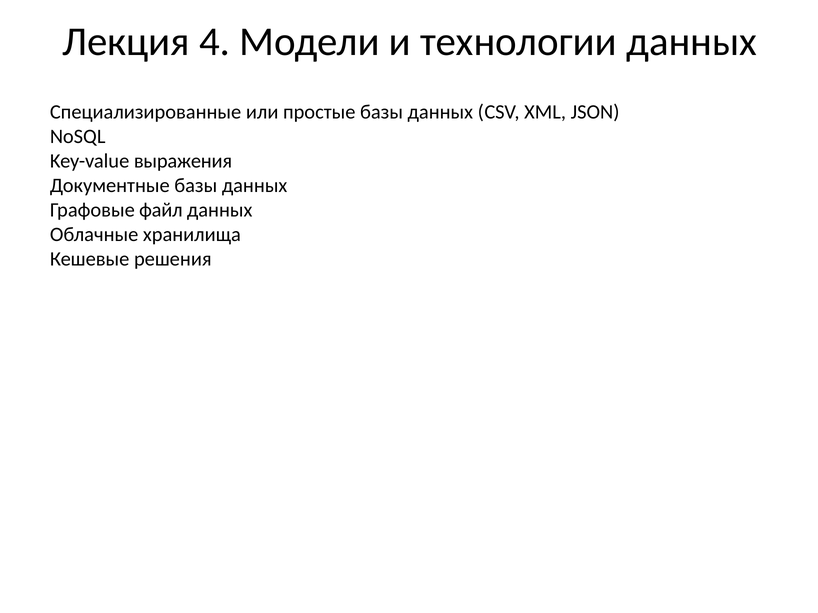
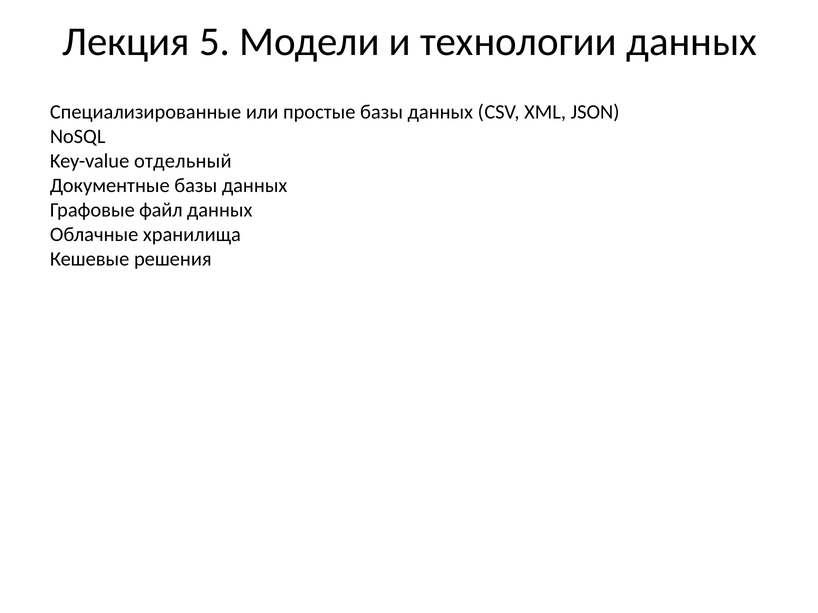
4: 4 -> 5
выражения: выражения -> отдельный
